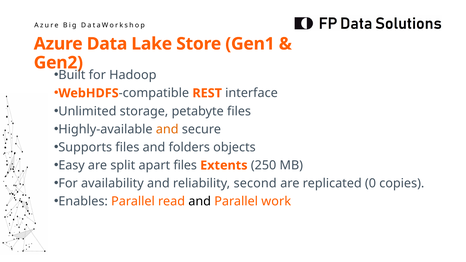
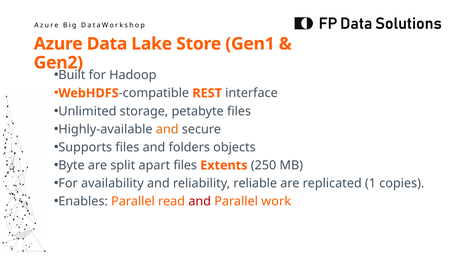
Easy: Easy -> Byte
second: second -> reliable
0: 0 -> 1
and at (200, 202) colour: black -> red
